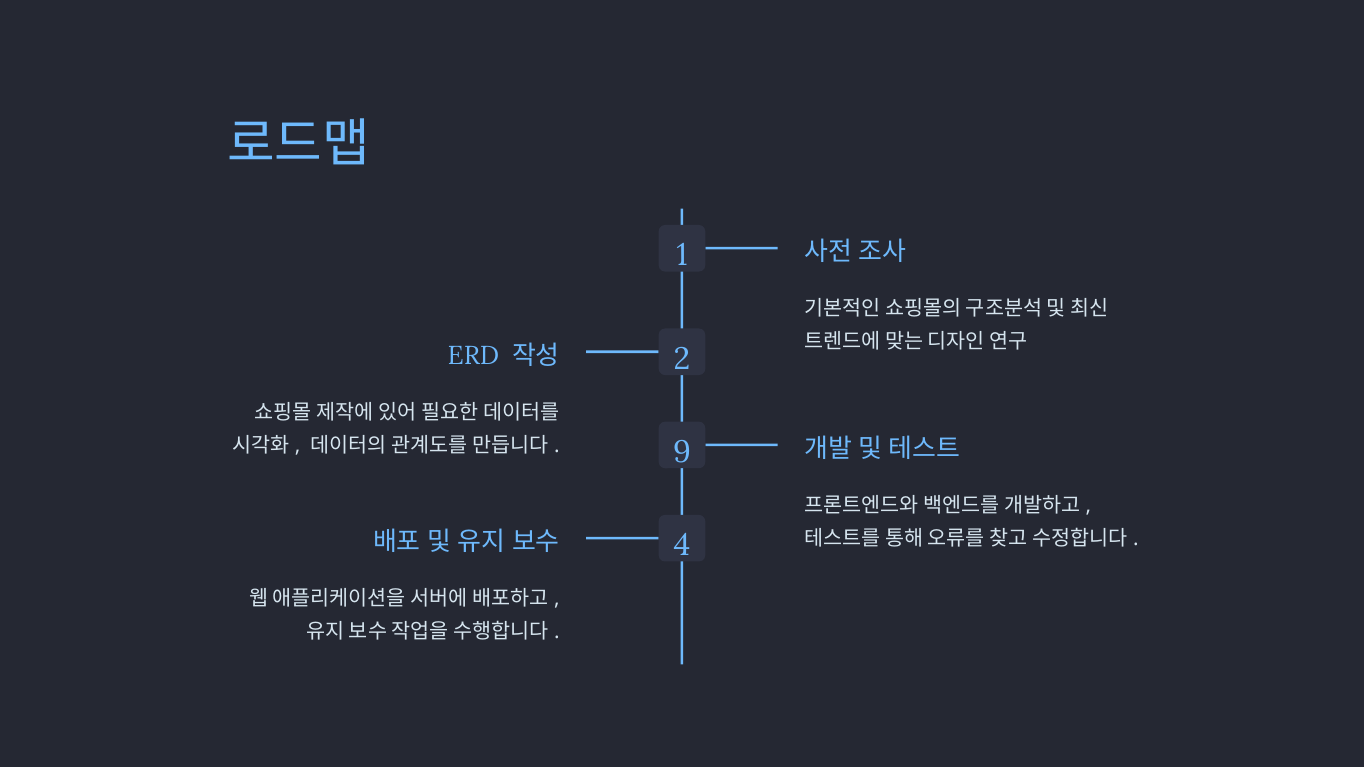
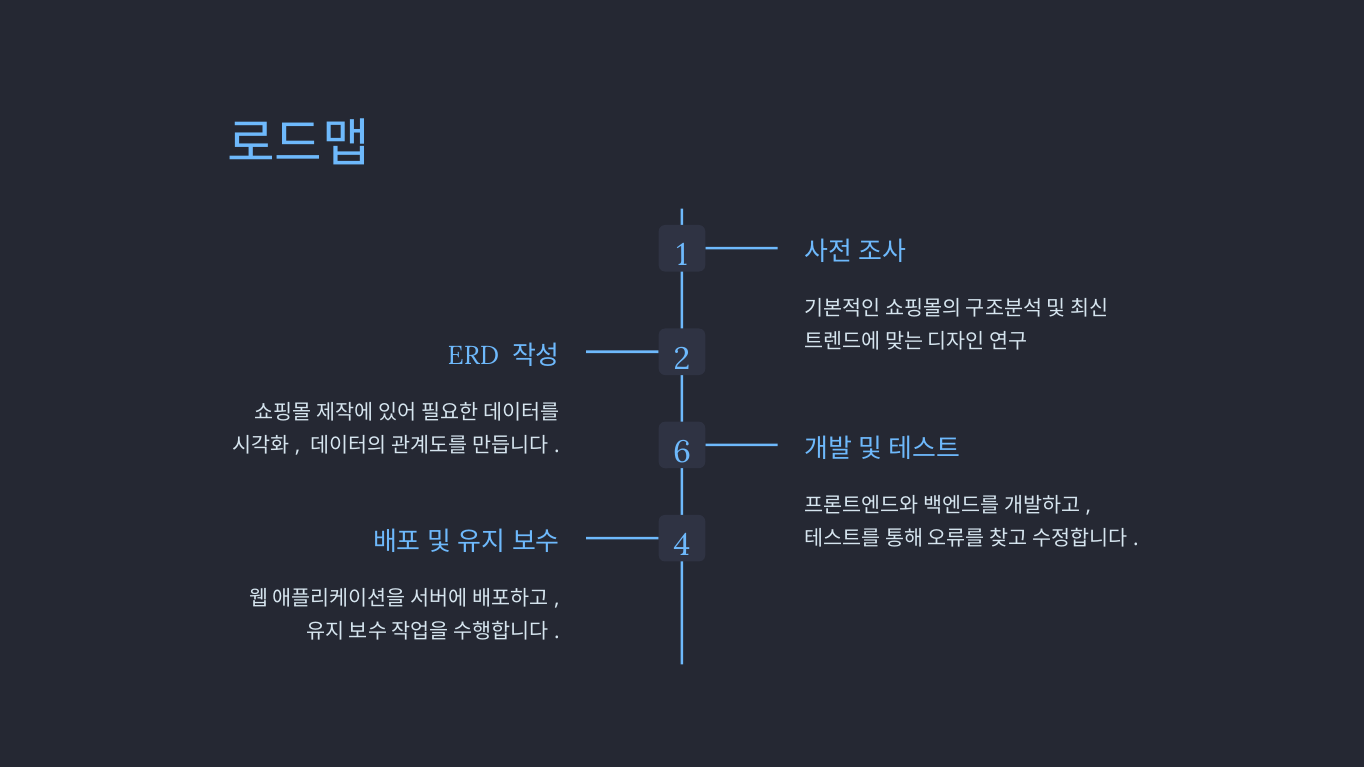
9: 9 -> 6
